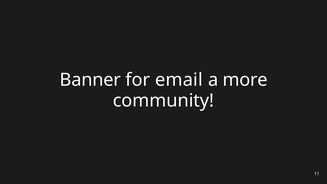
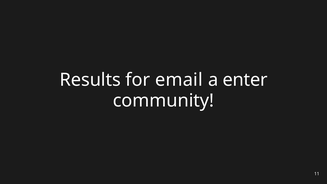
Banner: Banner -> Results
more: more -> enter
